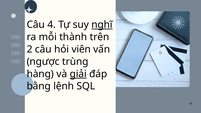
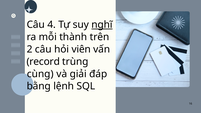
ngược: ngược -> record
hàng: hàng -> cùng
giải underline: present -> none
